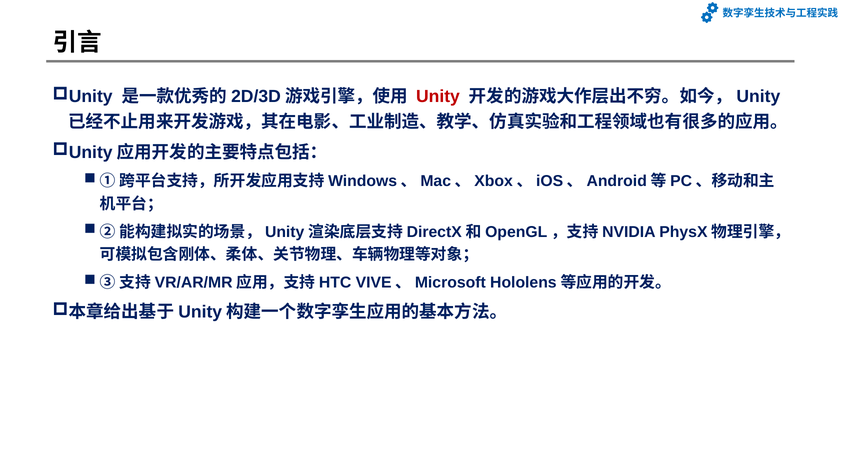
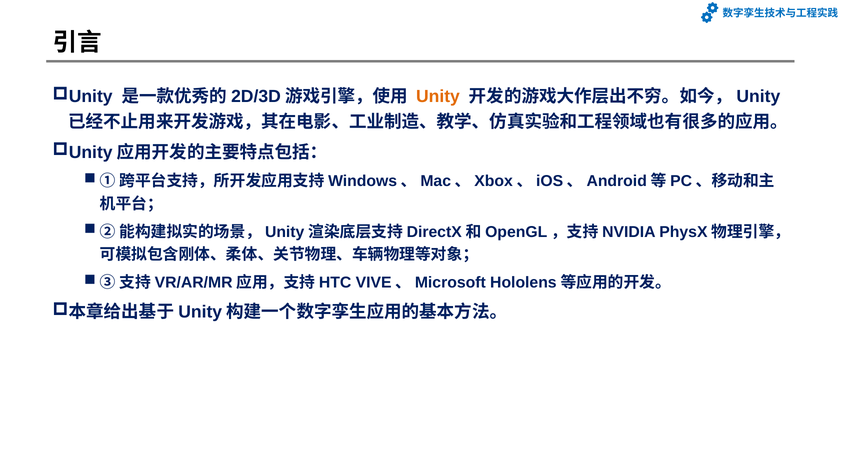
Unity colour: red -> orange
